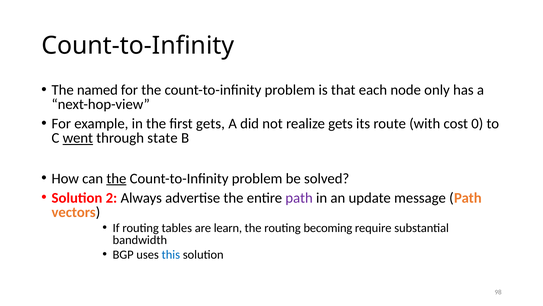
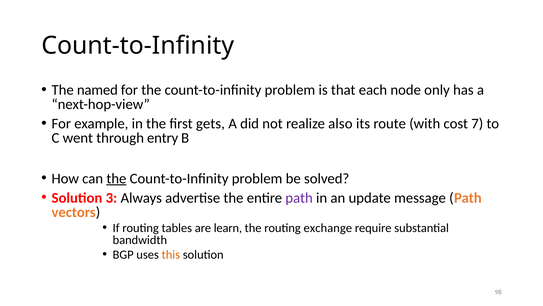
realize gets: gets -> also
0: 0 -> 7
went underline: present -> none
state: state -> entry
2: 2 -> 3
becoming: becoming -> exchange
this colour: blue -> orange
